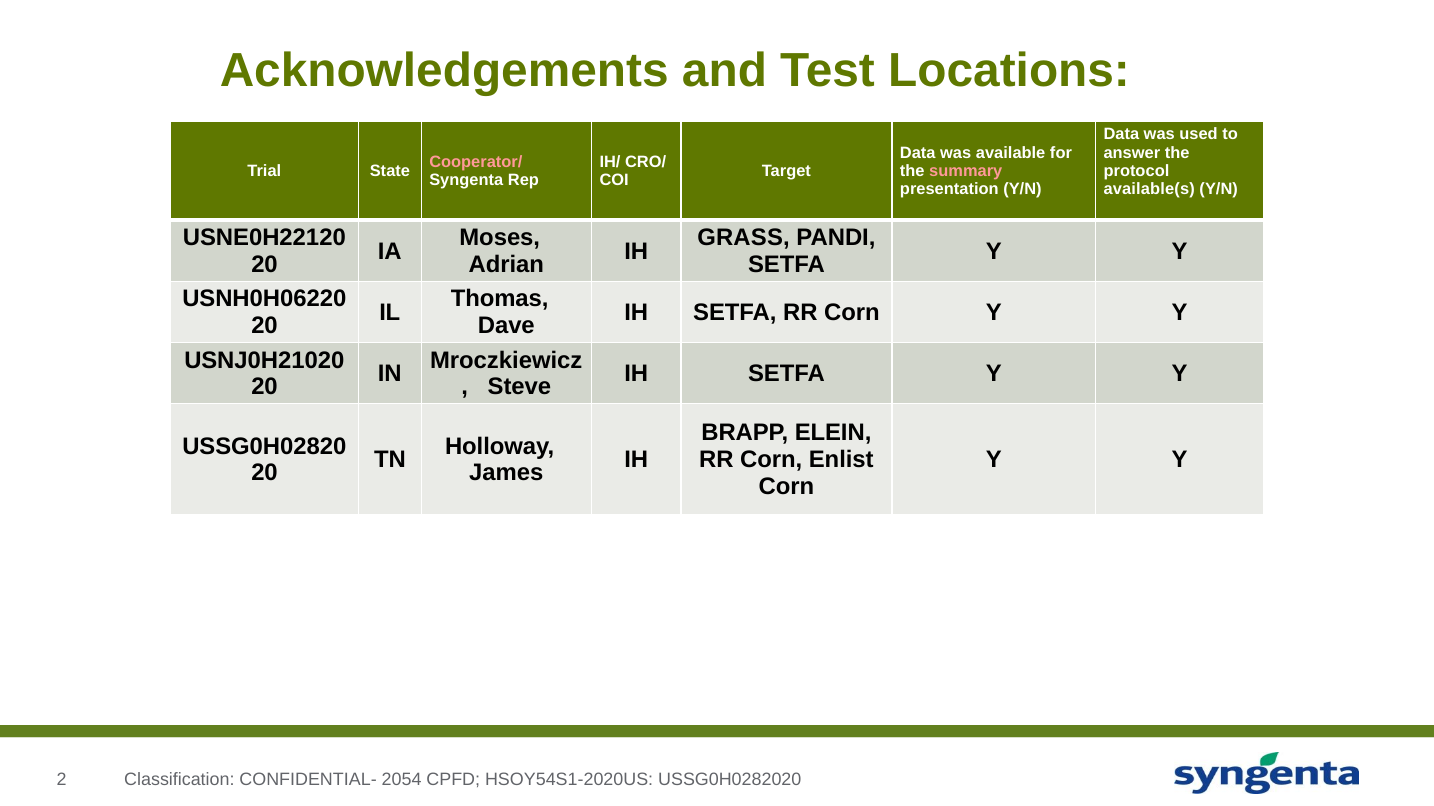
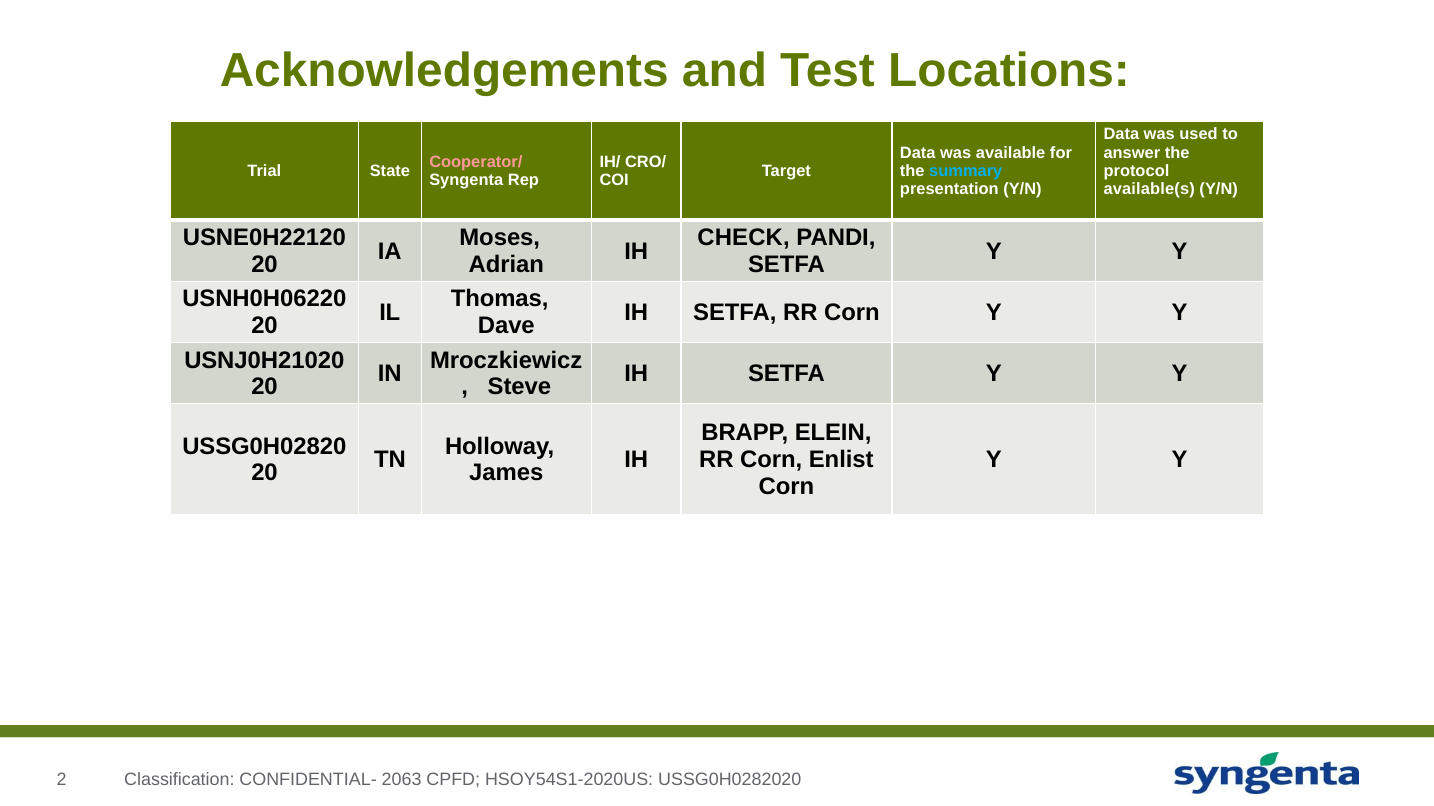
summary colour: pink -> light blue
GRASS: GRASS -> CHECK
2054: 2054 -> 2063
